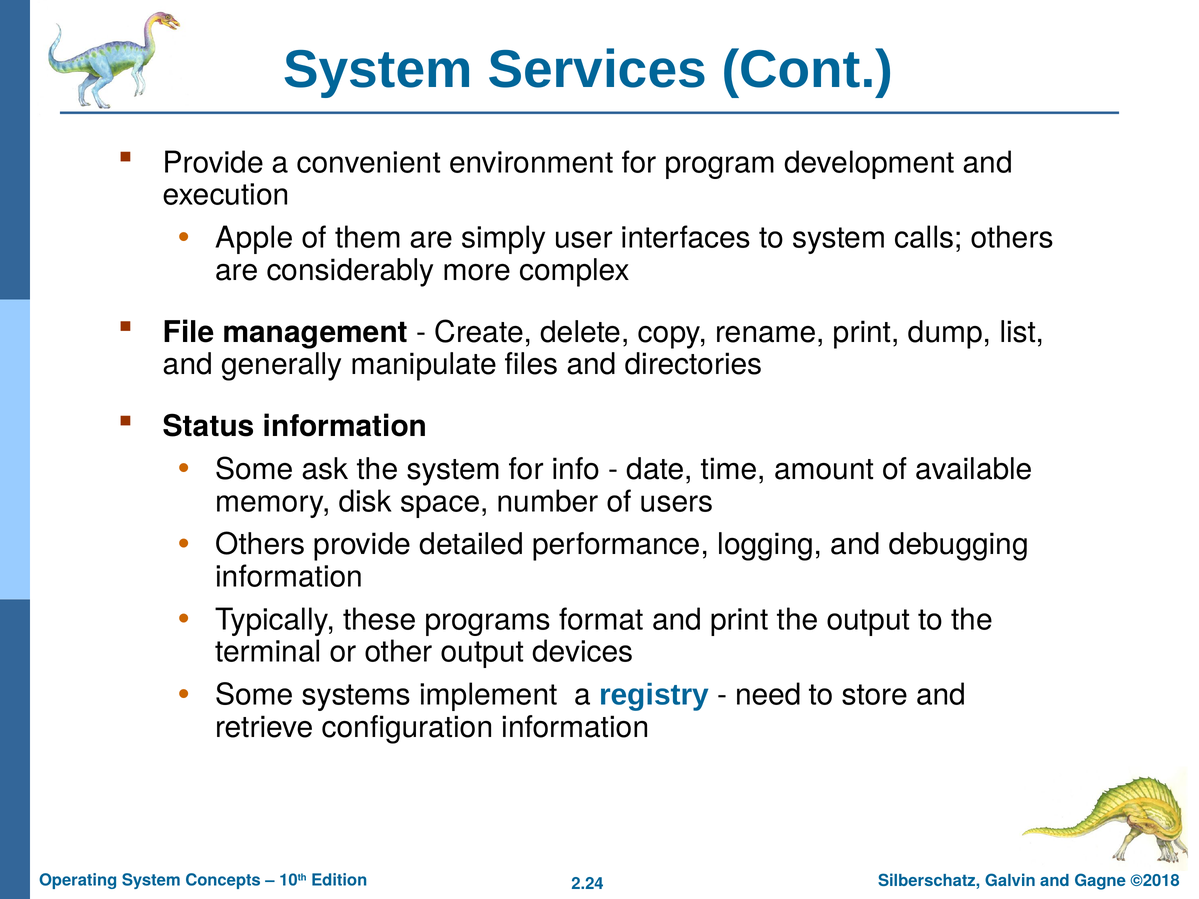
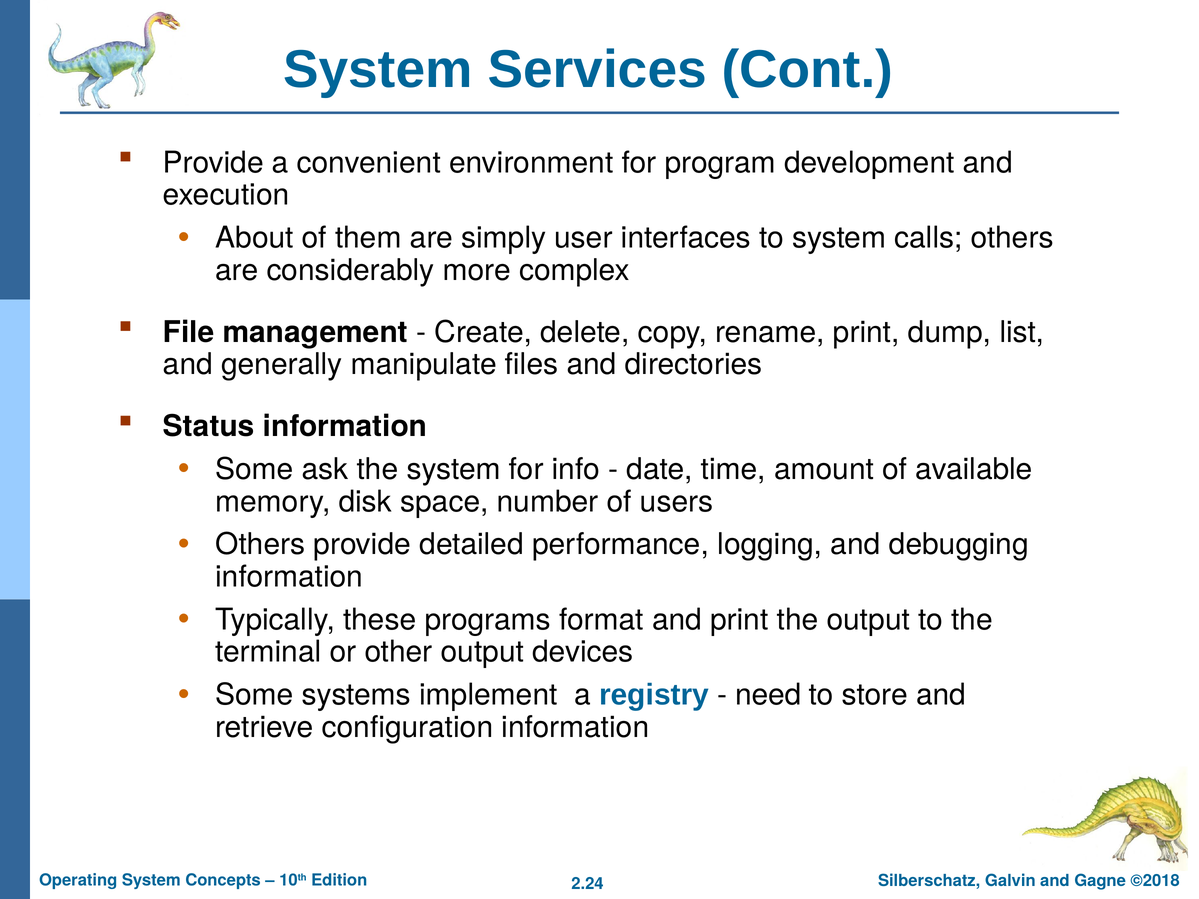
Apple: Apple -> About
